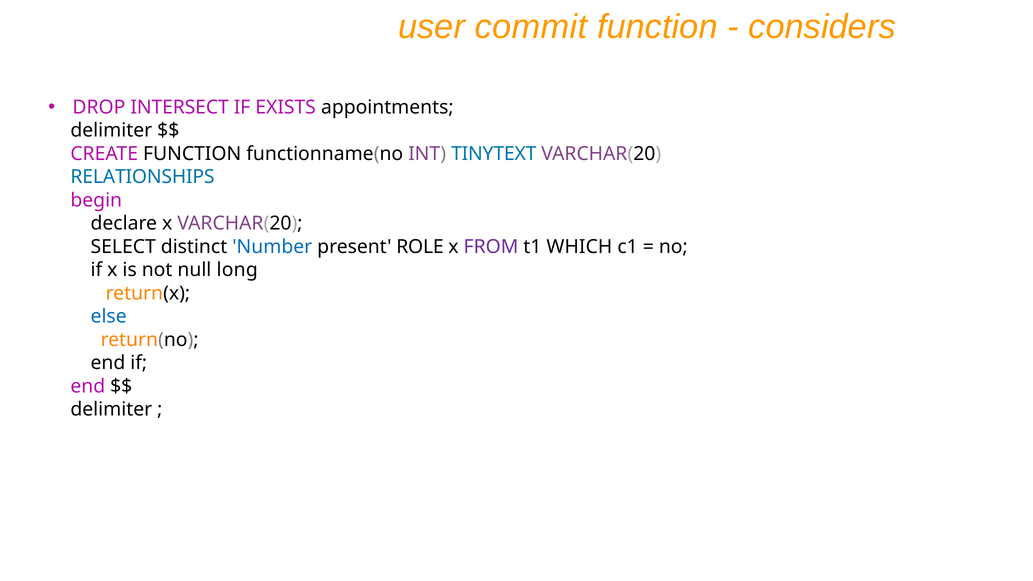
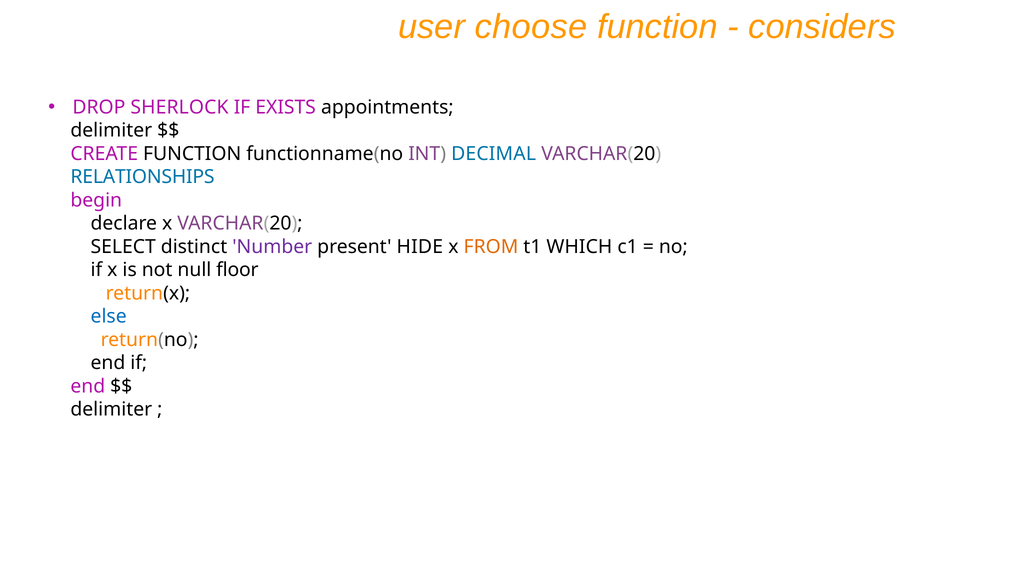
commit: commit -> choose
INTERSECT: INTERSECT -> SHERLOCK
TINYTEXT: TINYTEXT -> DECIMAL
Number colour: blue -> purple
ROLE: ROLE -> HIDE
FROM colour: purple -> orange
long: long -> floor
